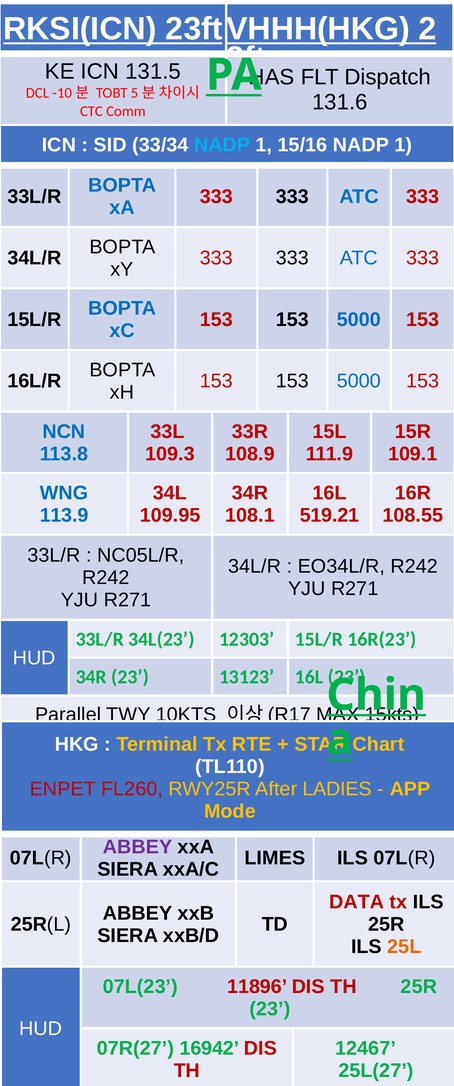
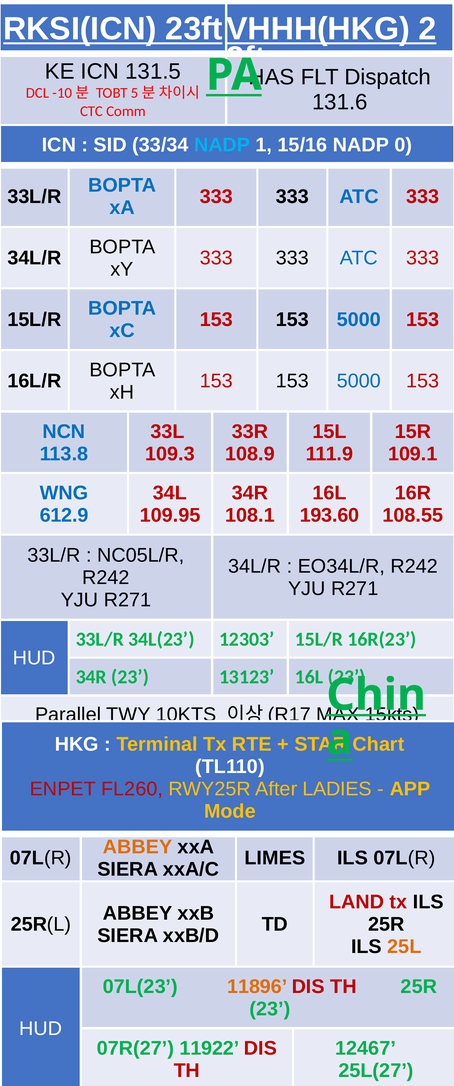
15/16 NADP 1: 1 -> 0
113.9: 113.9 -> 612.9
519.21: 519.21 -> 193.60
ABBEY at (138, 847) colour: purple -> orange
DATA: DATA -> LAND
11896 colour: red -> orange
16942: 16942 -> 11922
